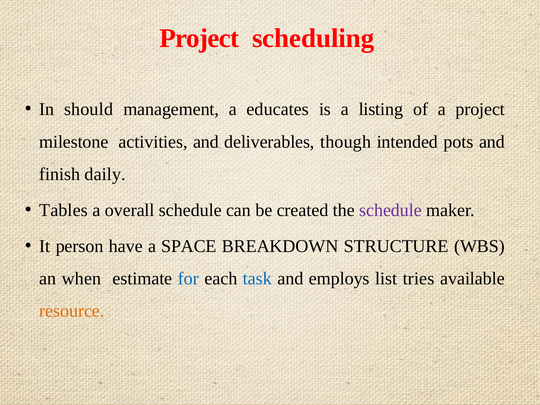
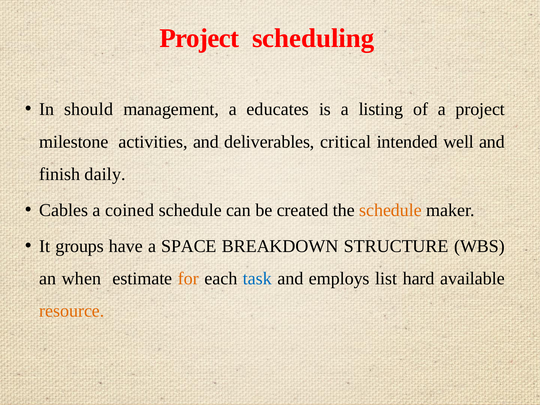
though: though -> critical
pots: pots -> well
Tables: Tables -> Cables
overall: overall -> coined
schedule at (391, 210) colour: purple -> orange
person: person -> groups
for colour: blue -> orange
tries: tries -> hard
